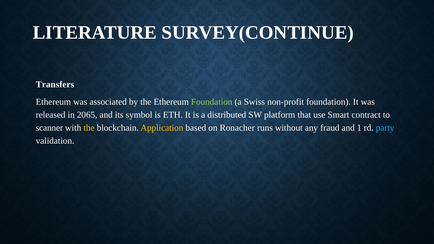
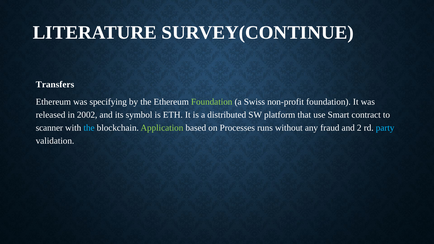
associated: associated -> specifying
2065: 2065 -> 2002
the at (89, 128) colour: yellow -> light blue
Application colour: yellow -> light green
Ronacher: Ronacher -> Processes
1: 1 -> 2
